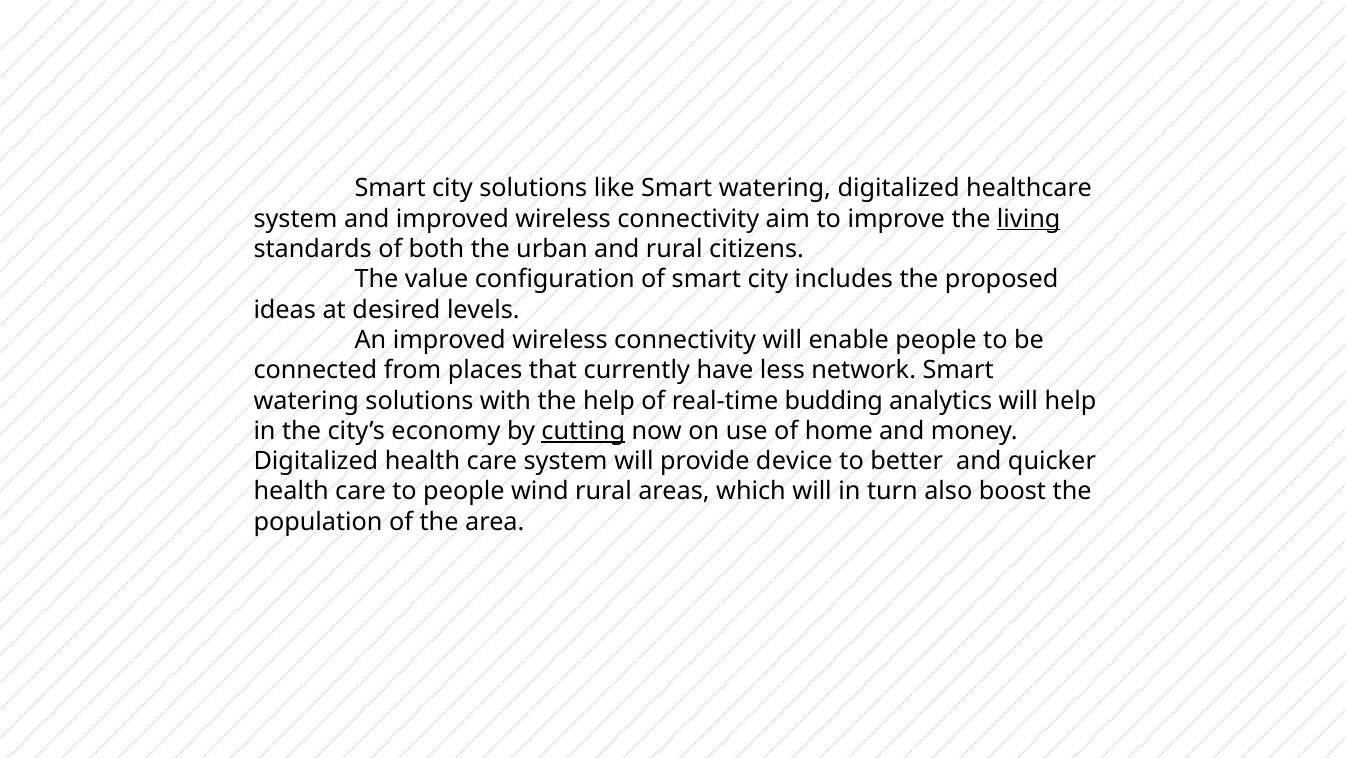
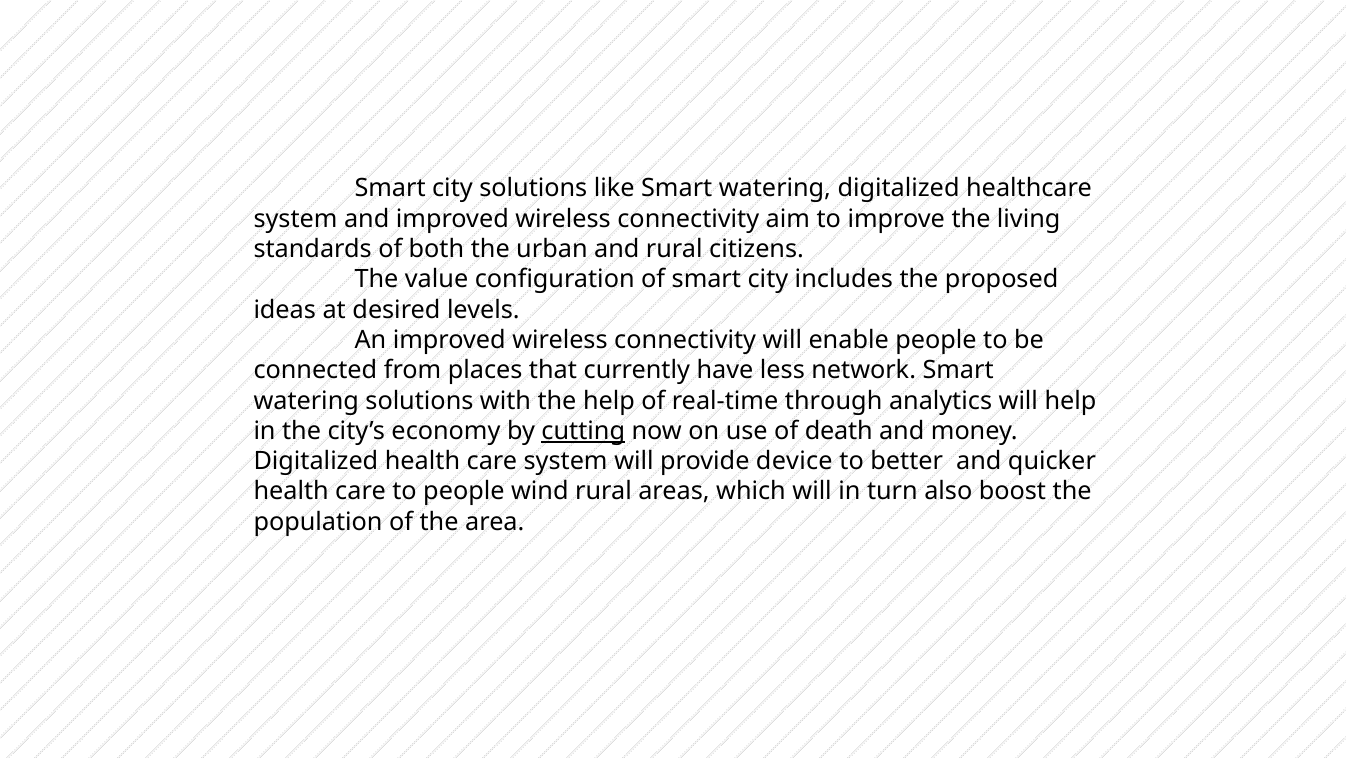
living underline: present -> none
budding: budding -> through
home: home -> death
